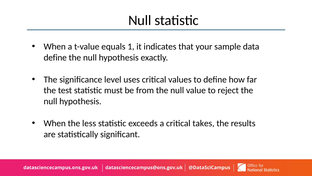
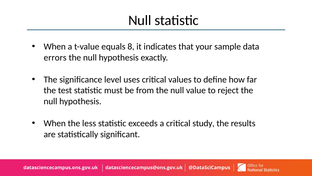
1: 1 -> 8
define at (55, 57): define -> errors
takes: takes -> study
